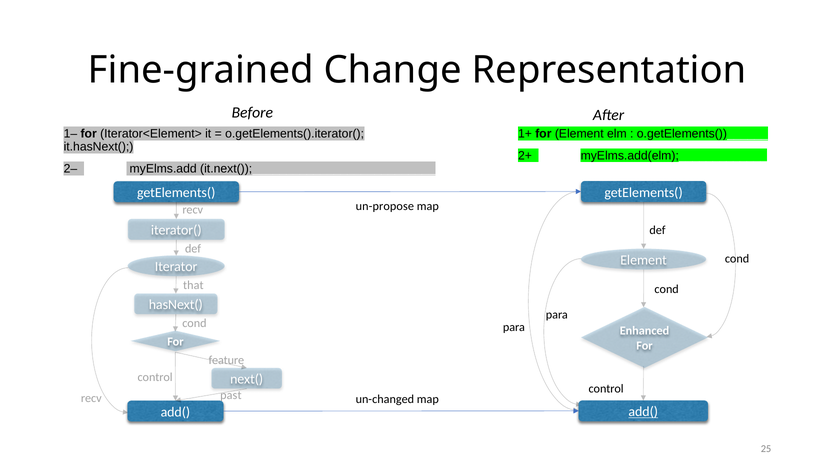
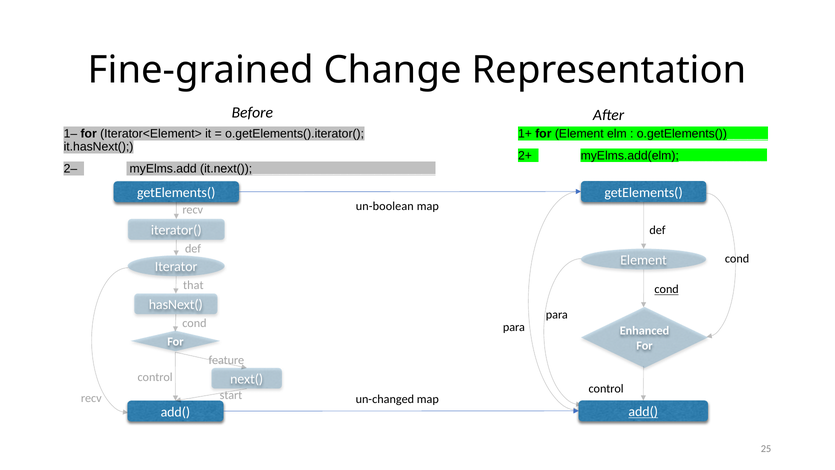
un-propose: un-propose -> un-boolean
cond at (667, 289) underline: none -> present
past: past -> start
